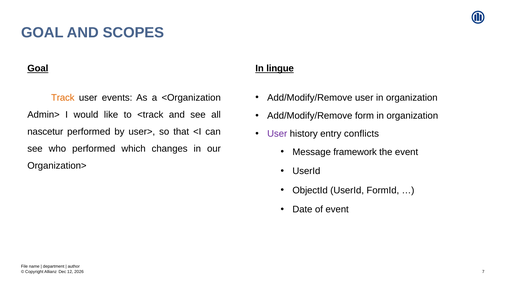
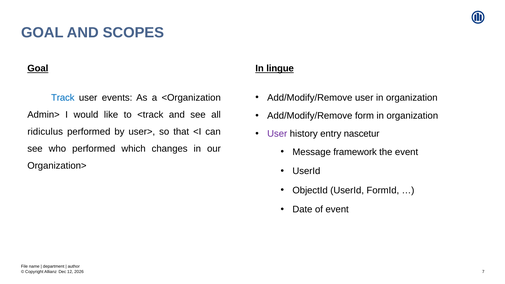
Track colour: orange -> blue
nascetur: nascetur -> ridiculus
conflicts: conflicts -> nascetur
